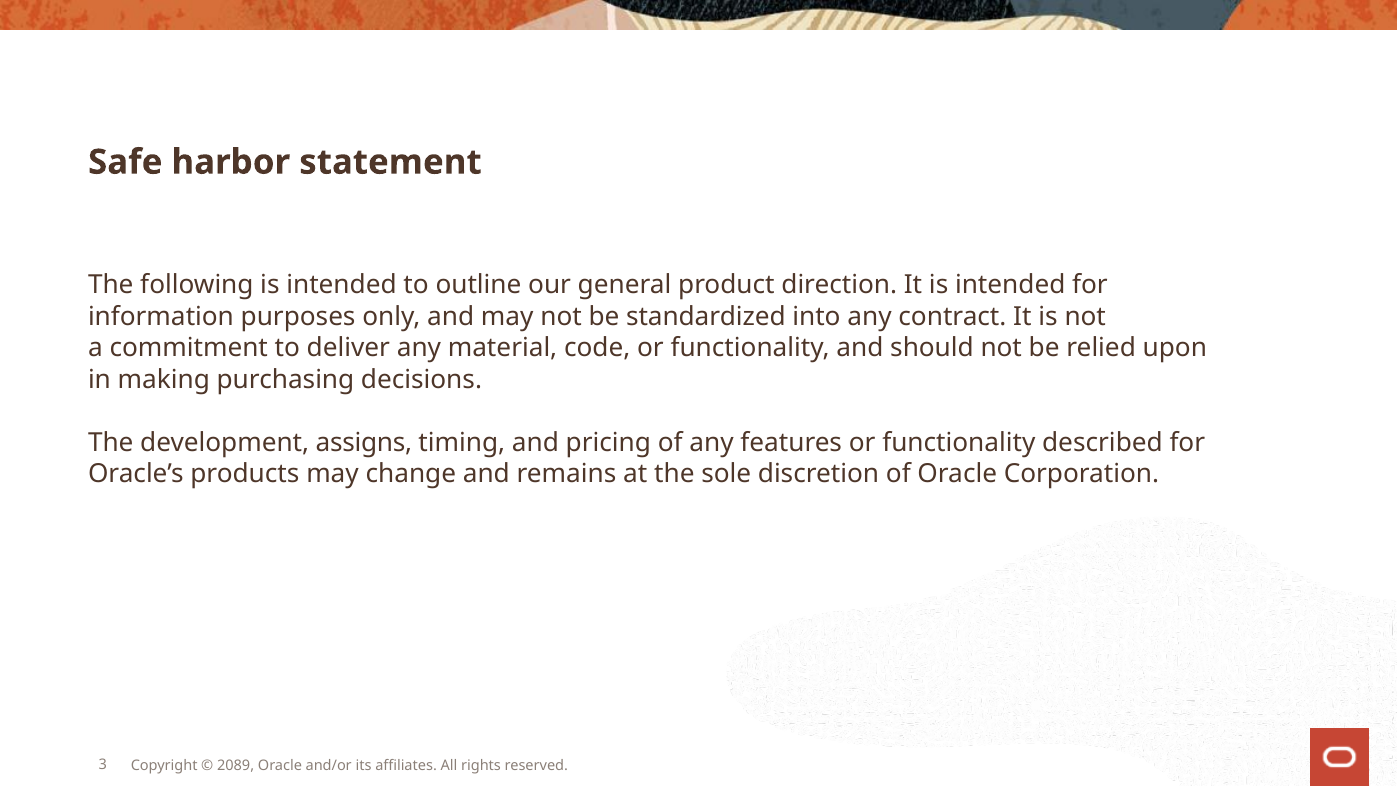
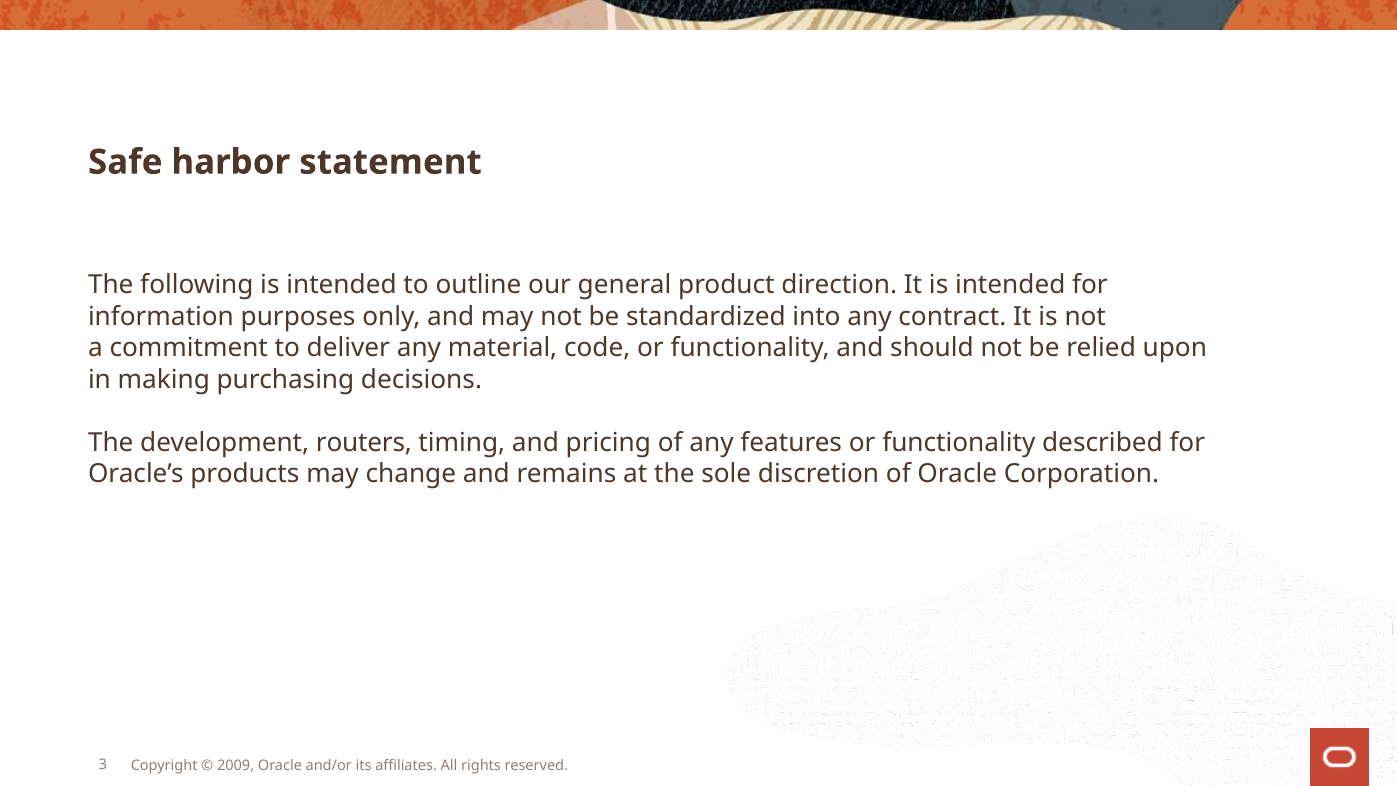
assigns: assigns -> routers
2089: 2089 -> 2009
